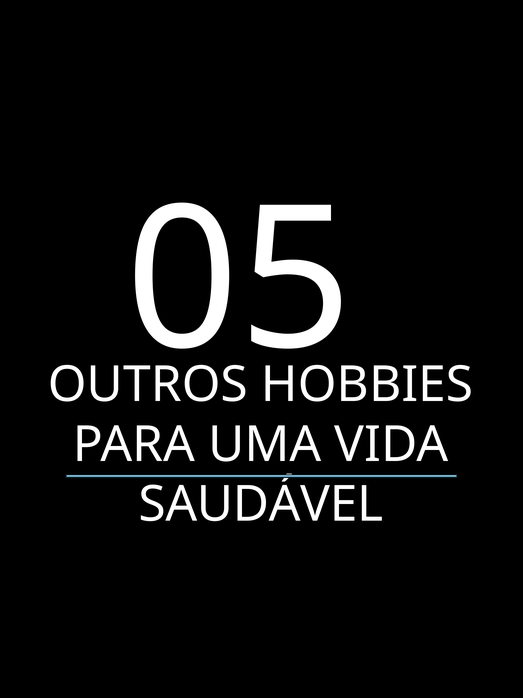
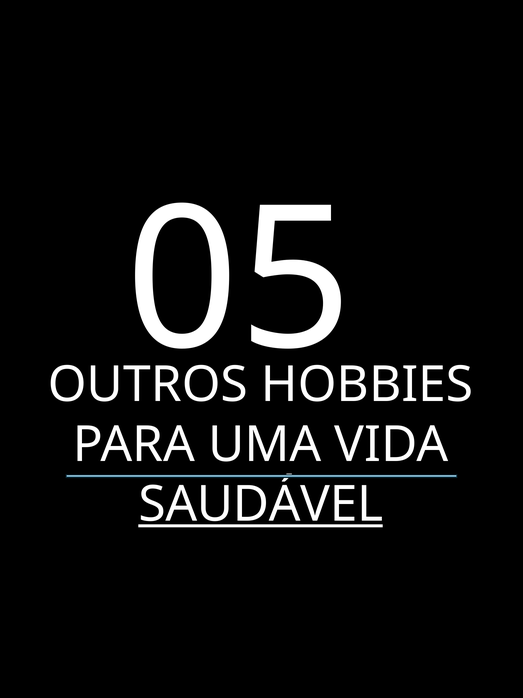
SAUDÁVEL underline: none -> present
